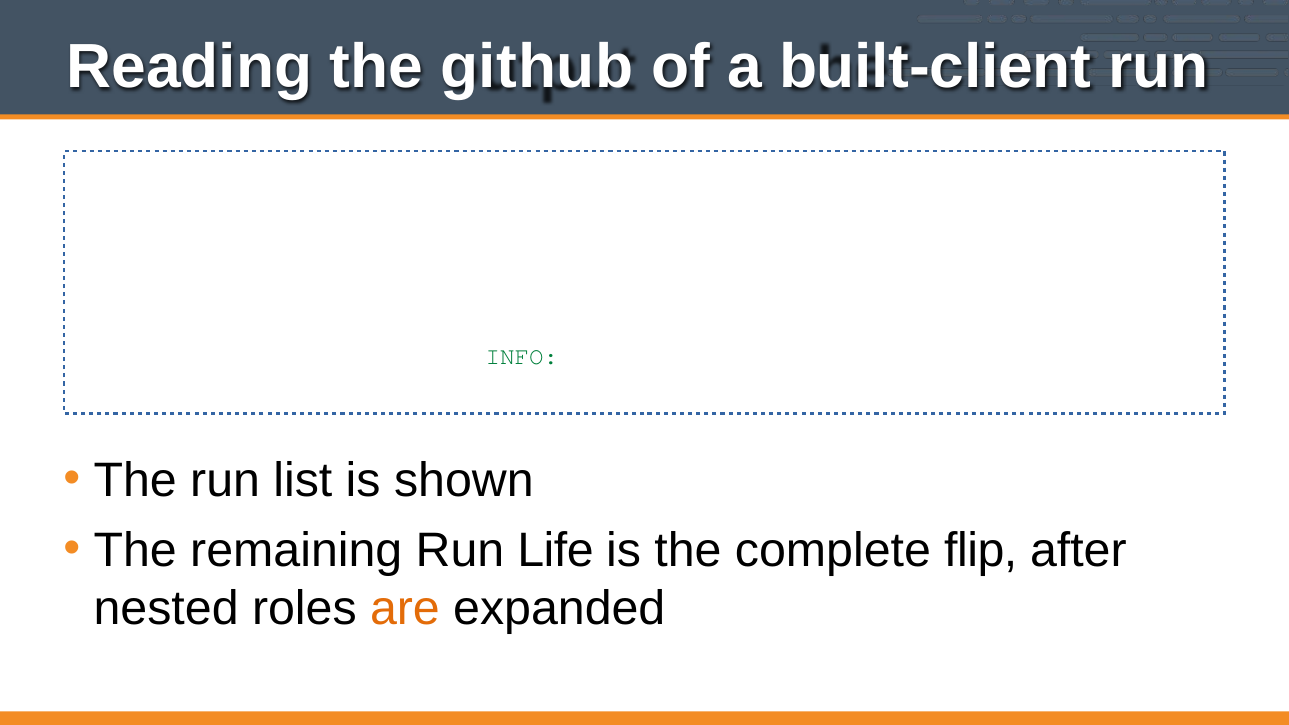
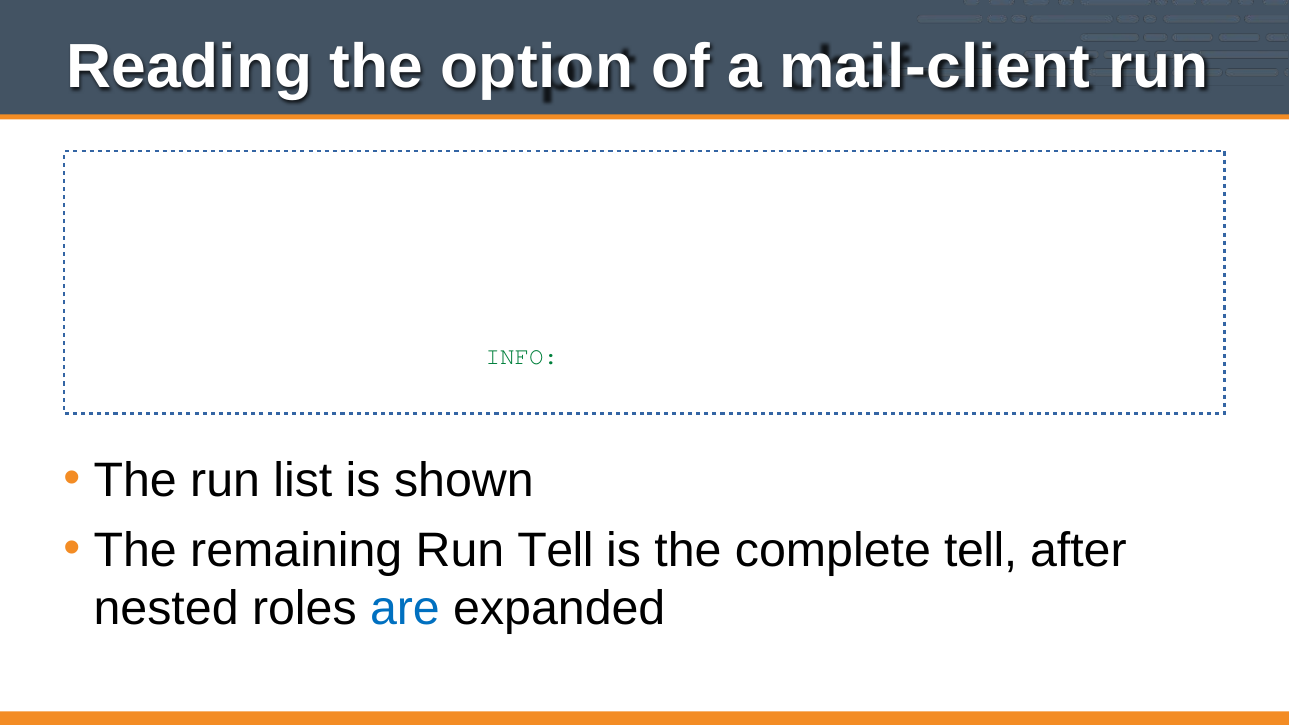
github: github -> option
built-client: built-client -> mail-client
Run Life: Life -> Tell
complete flip: flip -> tell
are colour: orange -> blue
